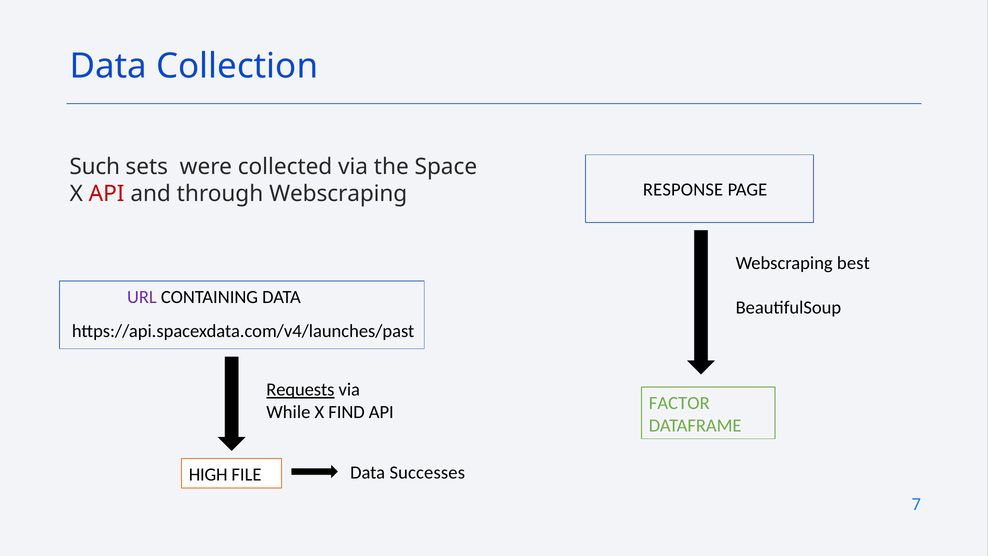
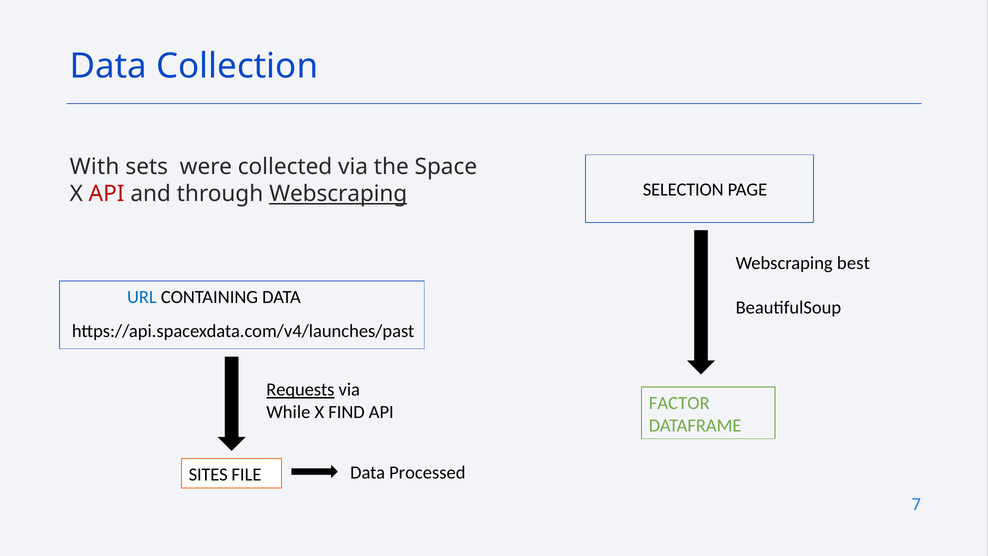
Such: Such -> With
RESPONSE: RESPONSE -> SELECTION
Webscraping at (338, 194) underline: none -> present
URL colour: purple -> blue
Successes: Successes -> Processed
HIGH: HIGH -> SITES
